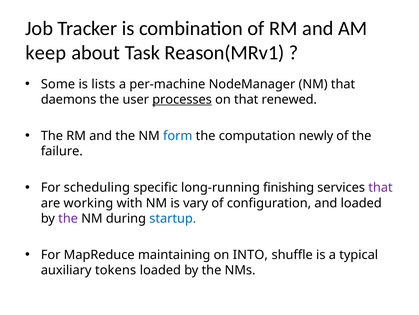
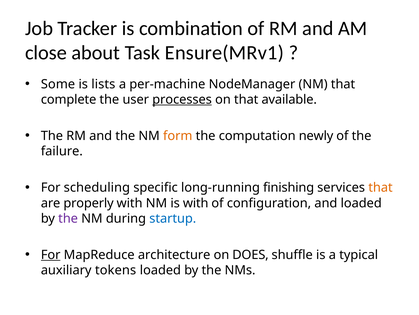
keep: keep -> close
Reason(MRv1: Reason(MRv1 -> Ensure(MRv1
daemons: daemons -> complete
renewed: renewed -> available
form colour: blue -> orange
that at (380, 187) colour: purple -> orange
working: working -> properly
is vary: vary -> with
For at (51, 254) underline: none -> present
maintaining: maintaining -> architecture
INTO: INTO -> DOES
